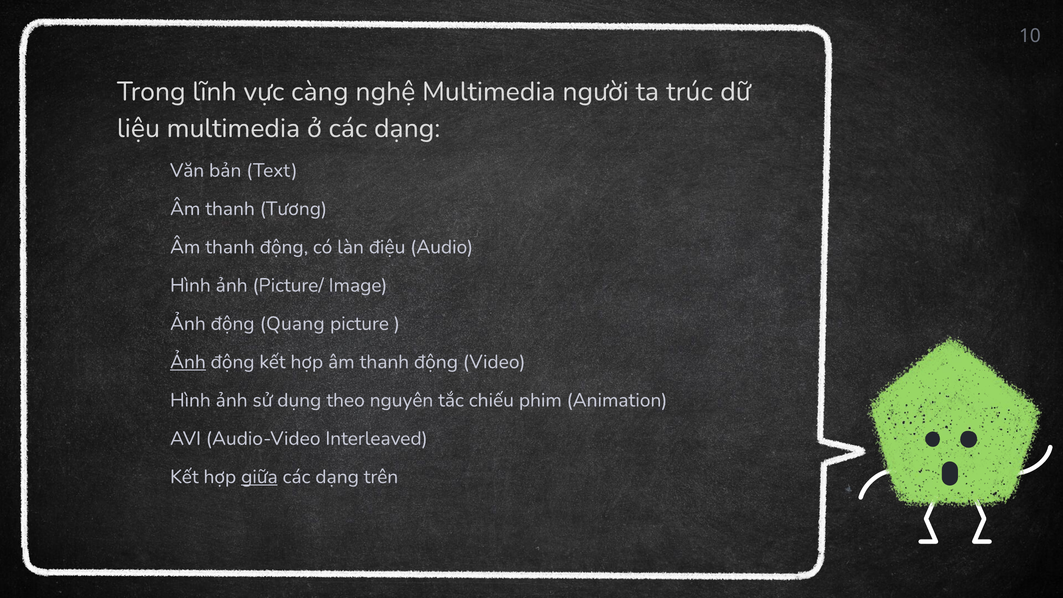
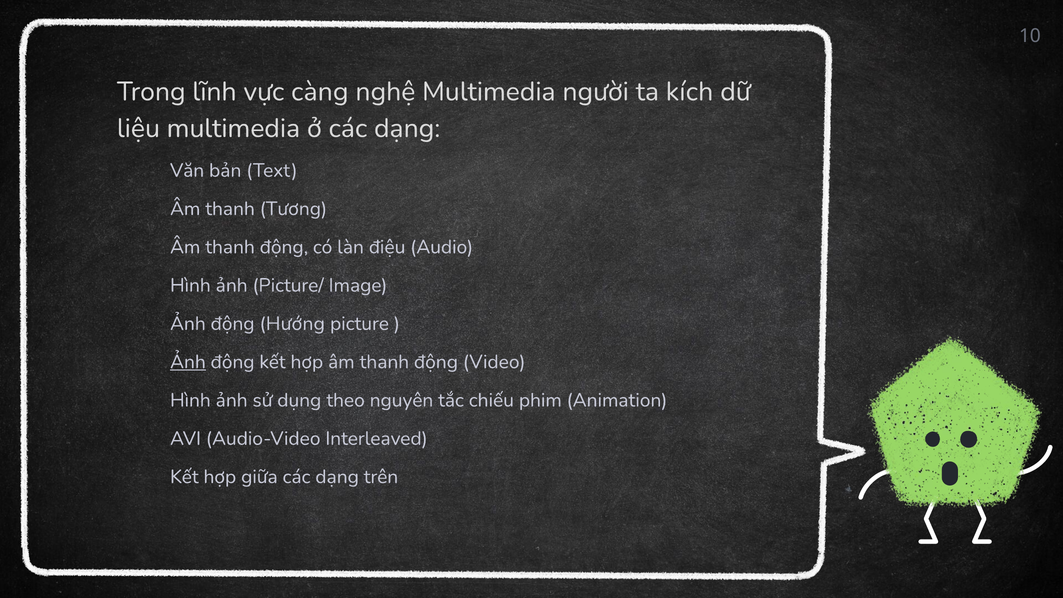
trúc: trúc -> kích
Quang: Quang -> Hướng
giữa underline: present -> none
